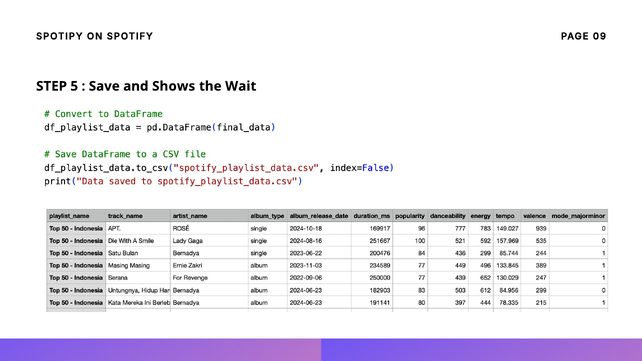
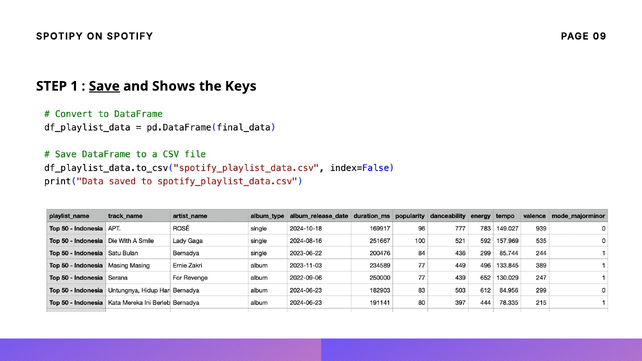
5: 5 -> 1
Save underline: none -> present
Wait: Wait -> Keys
